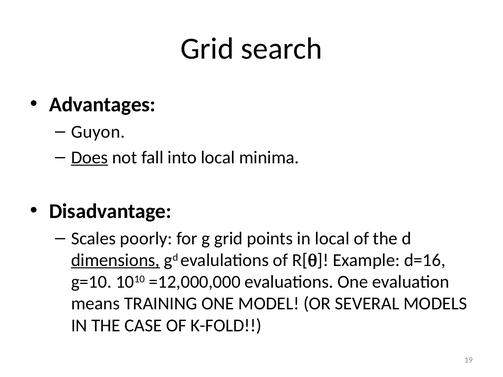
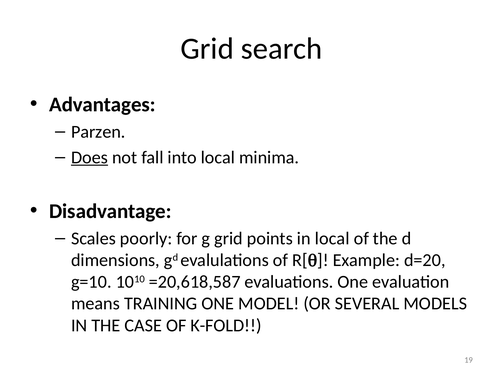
Guyon: Guyon -> Parzen
dimensions underline: present -> none
d=16: d=16 -> d=20
=12,000,000: =12,000,000 -> =20,618,587
